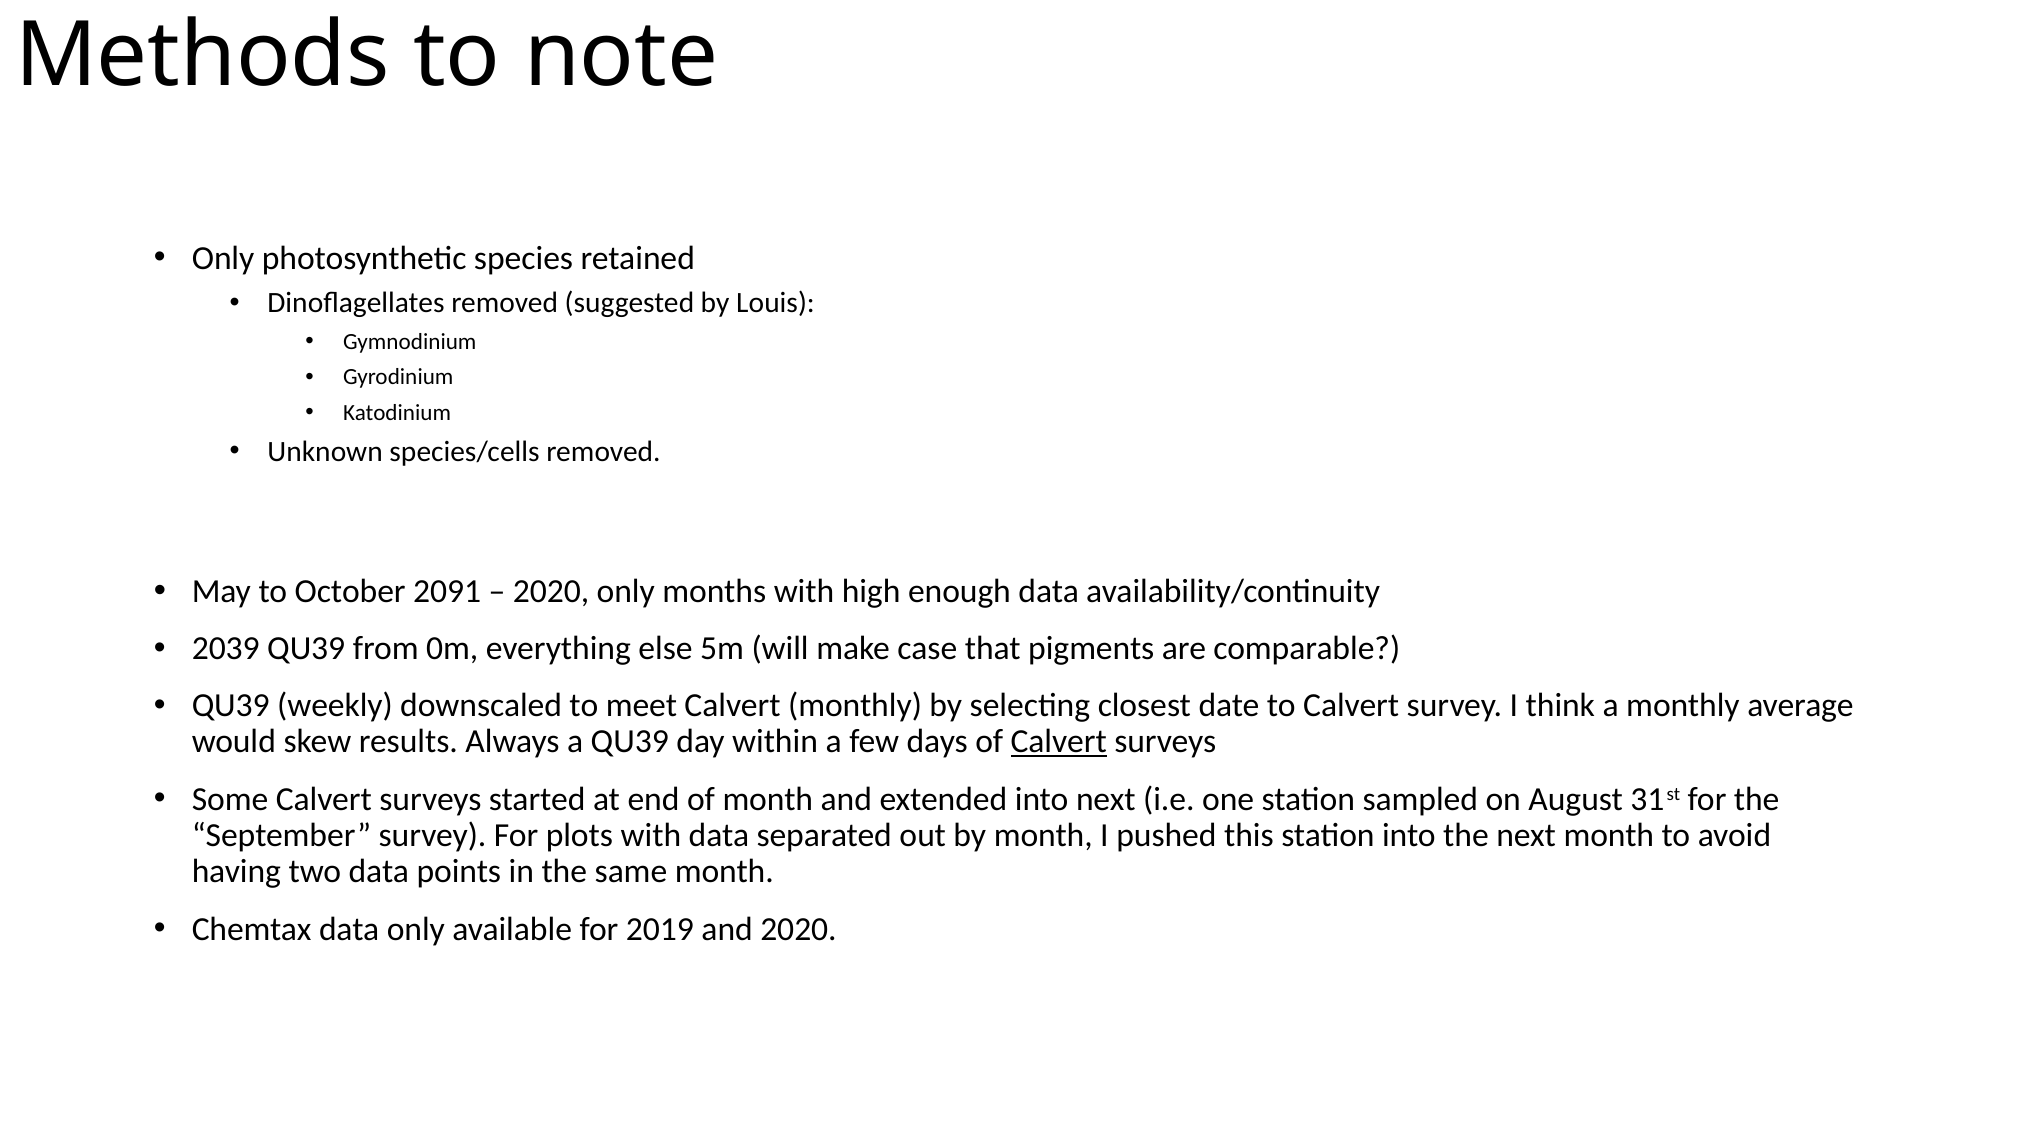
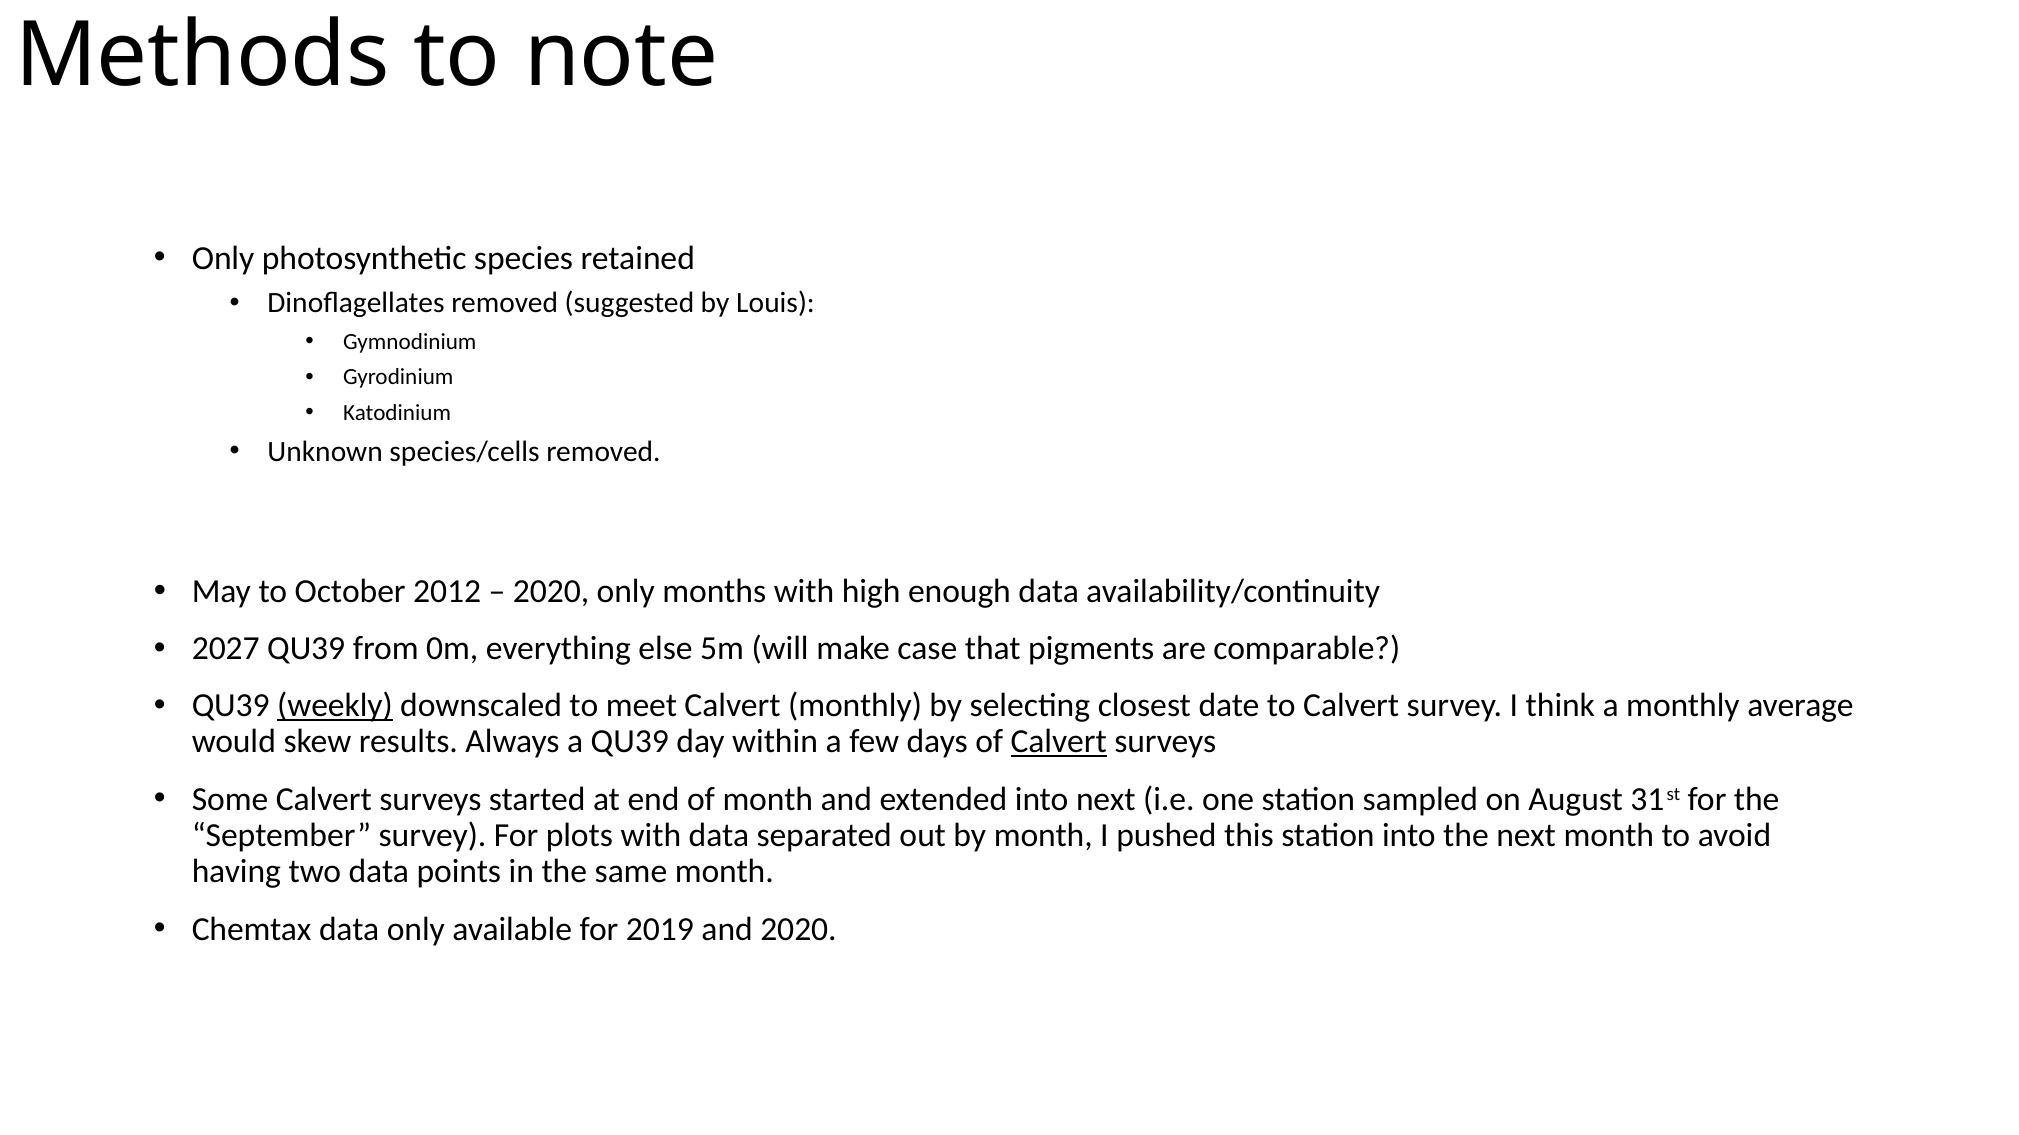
2091: 2091 -> 2012
2039: 2039 -> 2027
weekly underline: none -> present
